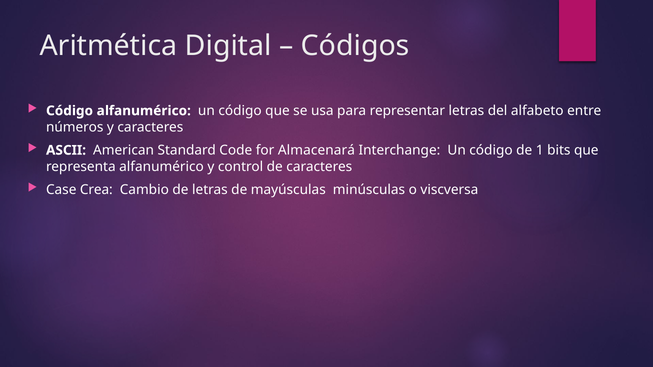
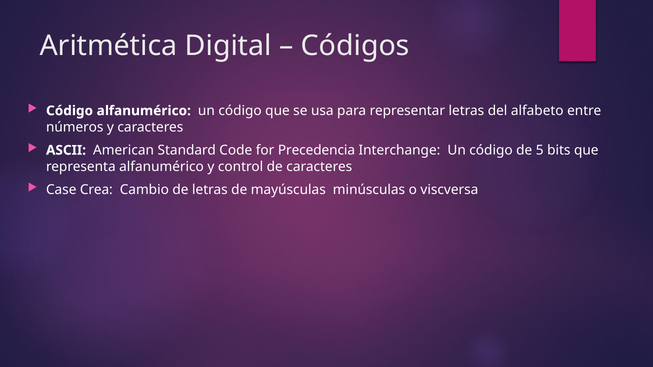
Almacenará: Almacenará -> Precedencia
1: 1 -> 5
